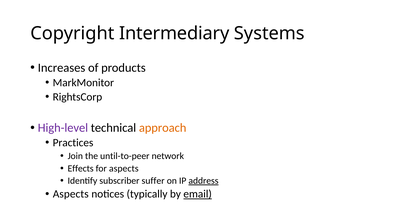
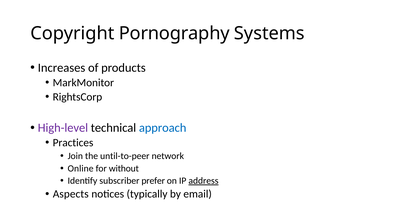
Intermediary: Intermediary -> Pornography
approach colour: orange -> blue
Effects: Effects -> Online
for aspects: aspects -> without
suffer: suffer -> prefer
email underline: present -> none
